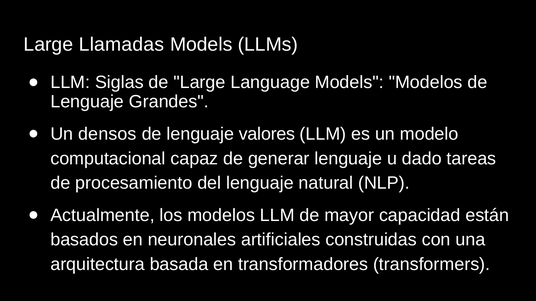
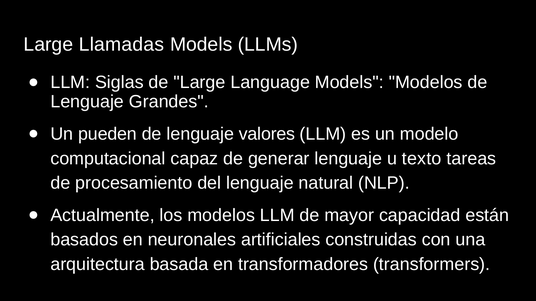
densos: densos -> pueden
dado: dado -> texto
